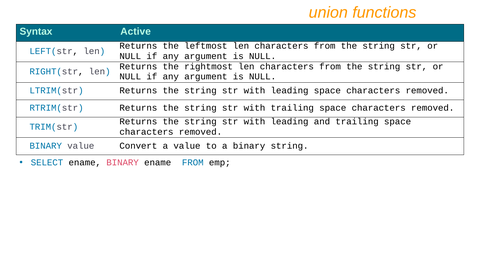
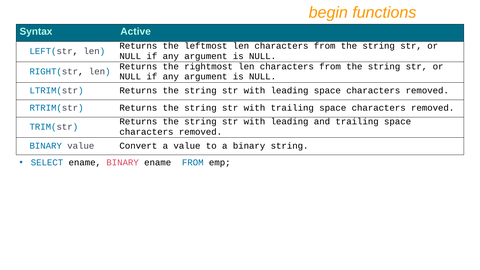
union: union -> begin
